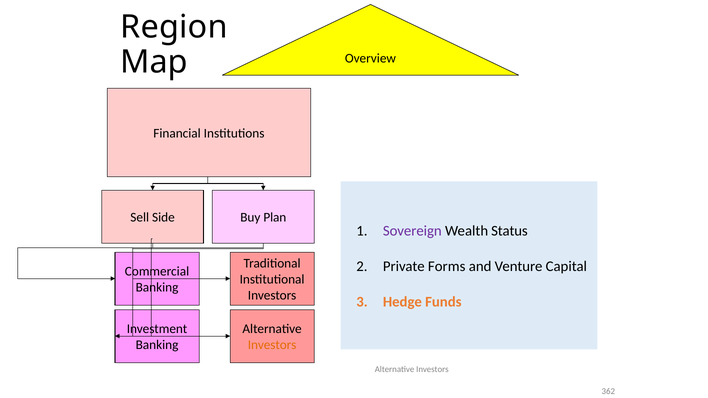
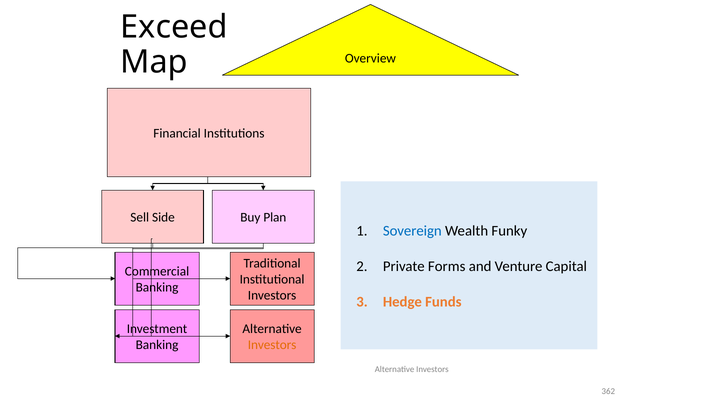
Region: Region -> Exceed
Sovereign colour: purple -> blue
Status: Status -> Funky
